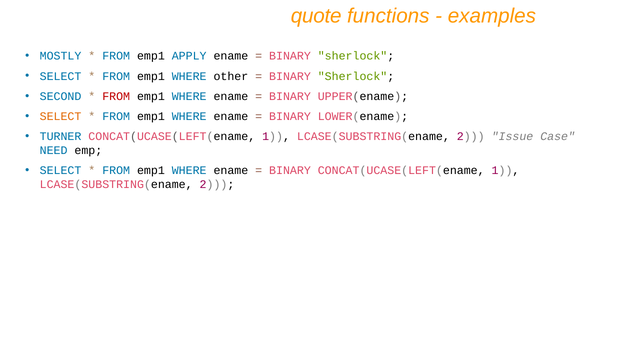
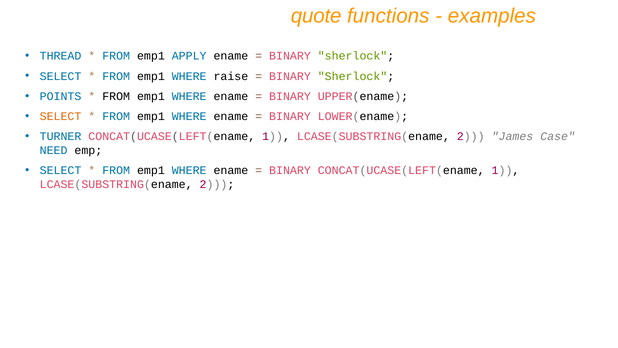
MOSTLY: MOSTLY -> THREAD
other: other -> raise
SECOND: SECOND -> POINTS
FROM at (116, 96) colour: red -> black
Issue: Issue -> James
